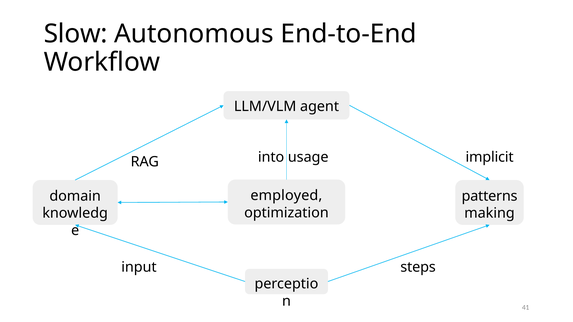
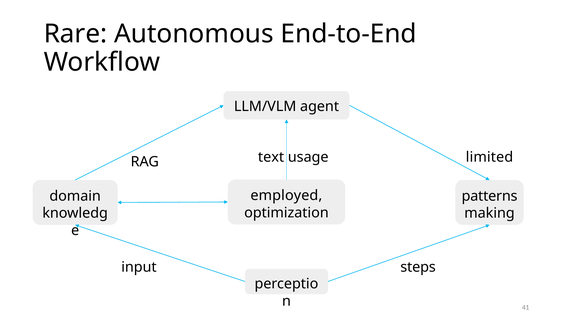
Slow: Slow -> Rare
into: into -> text
implicit: implicit -> limited
